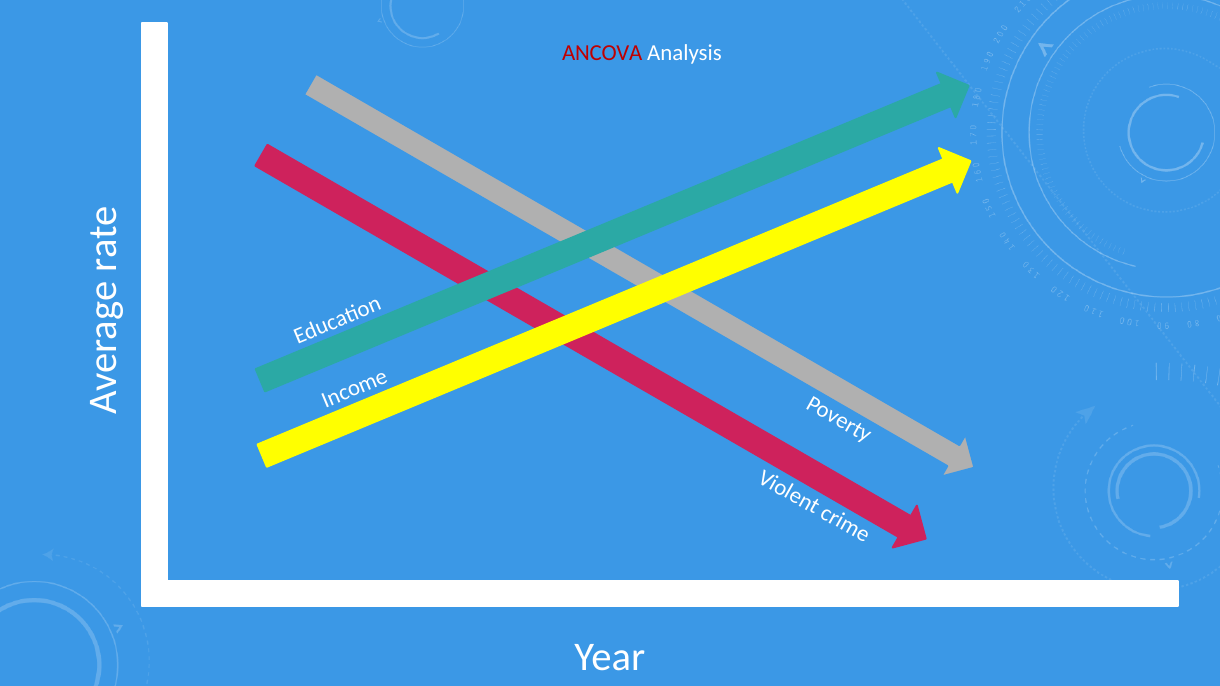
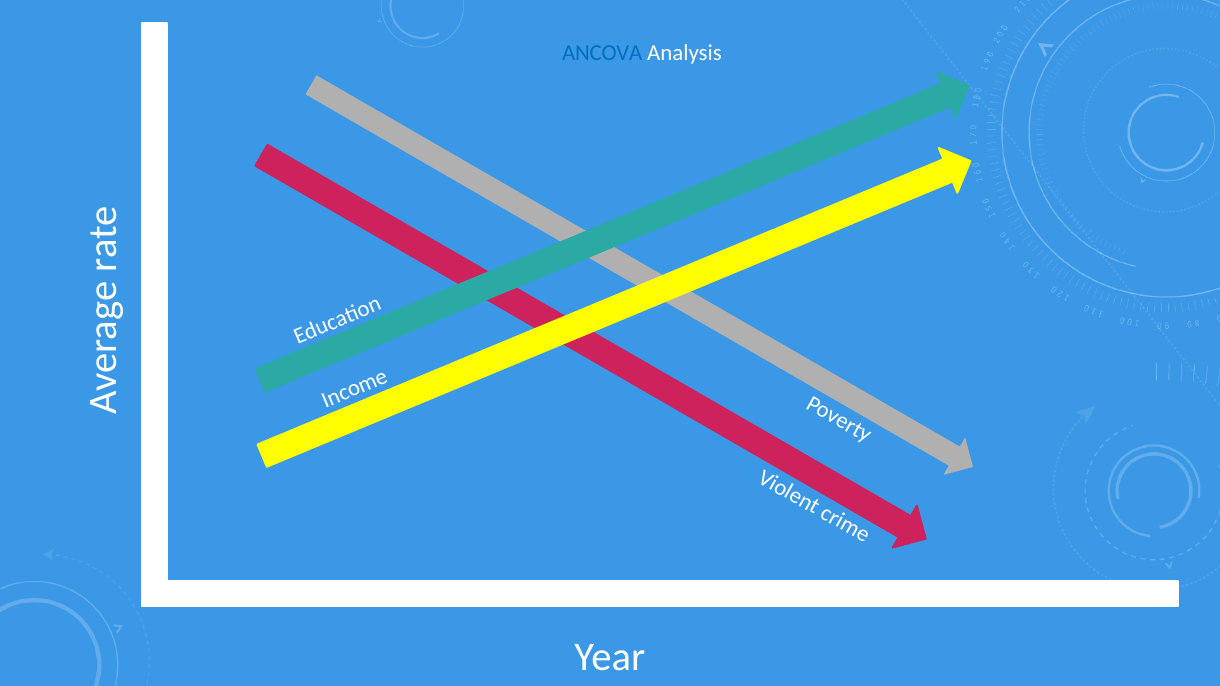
ANCOVA colour: red -> blue
